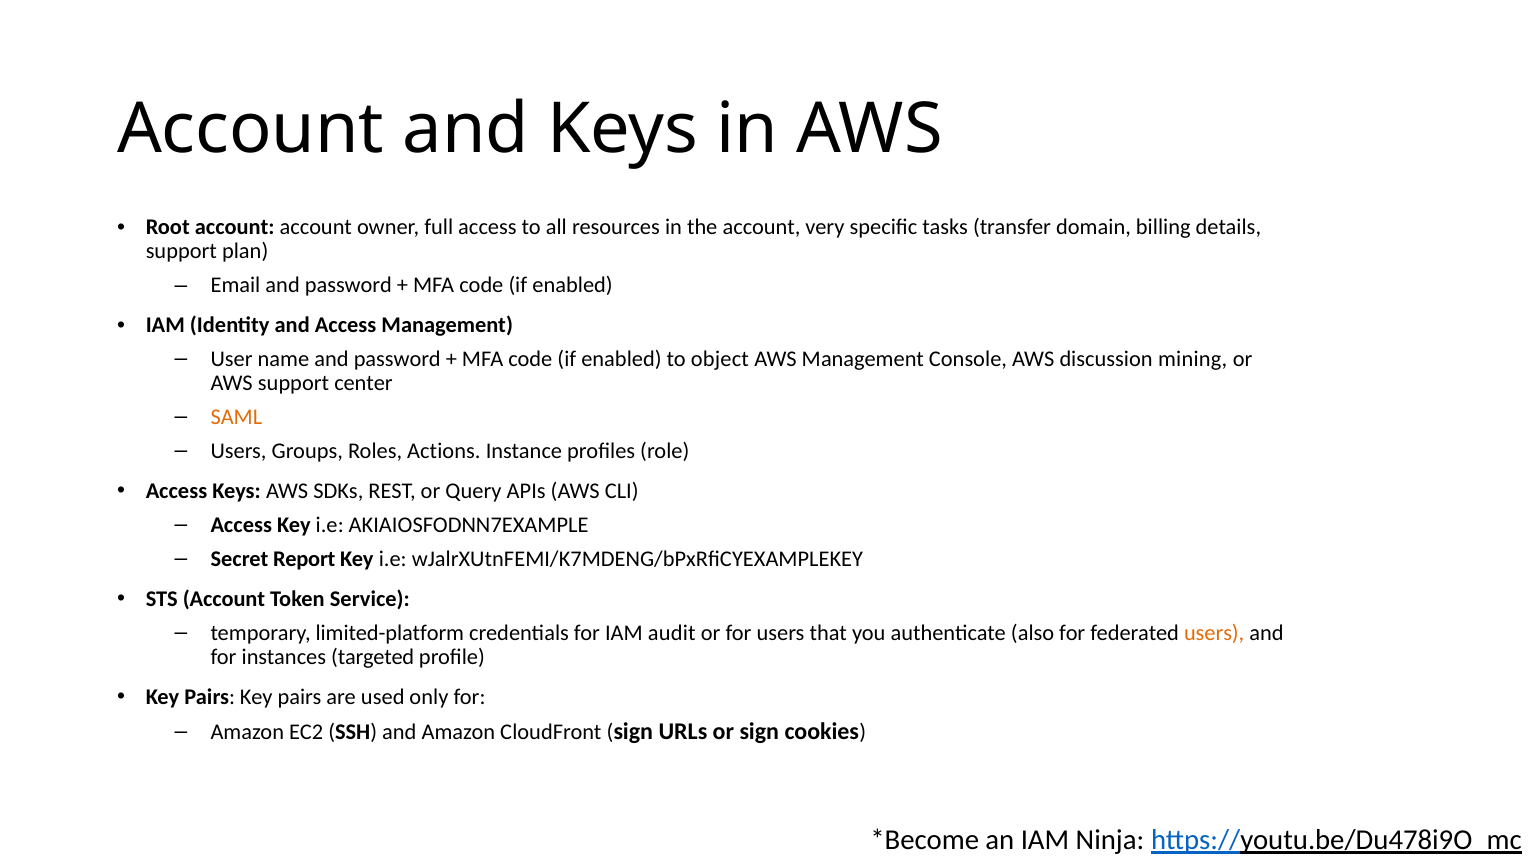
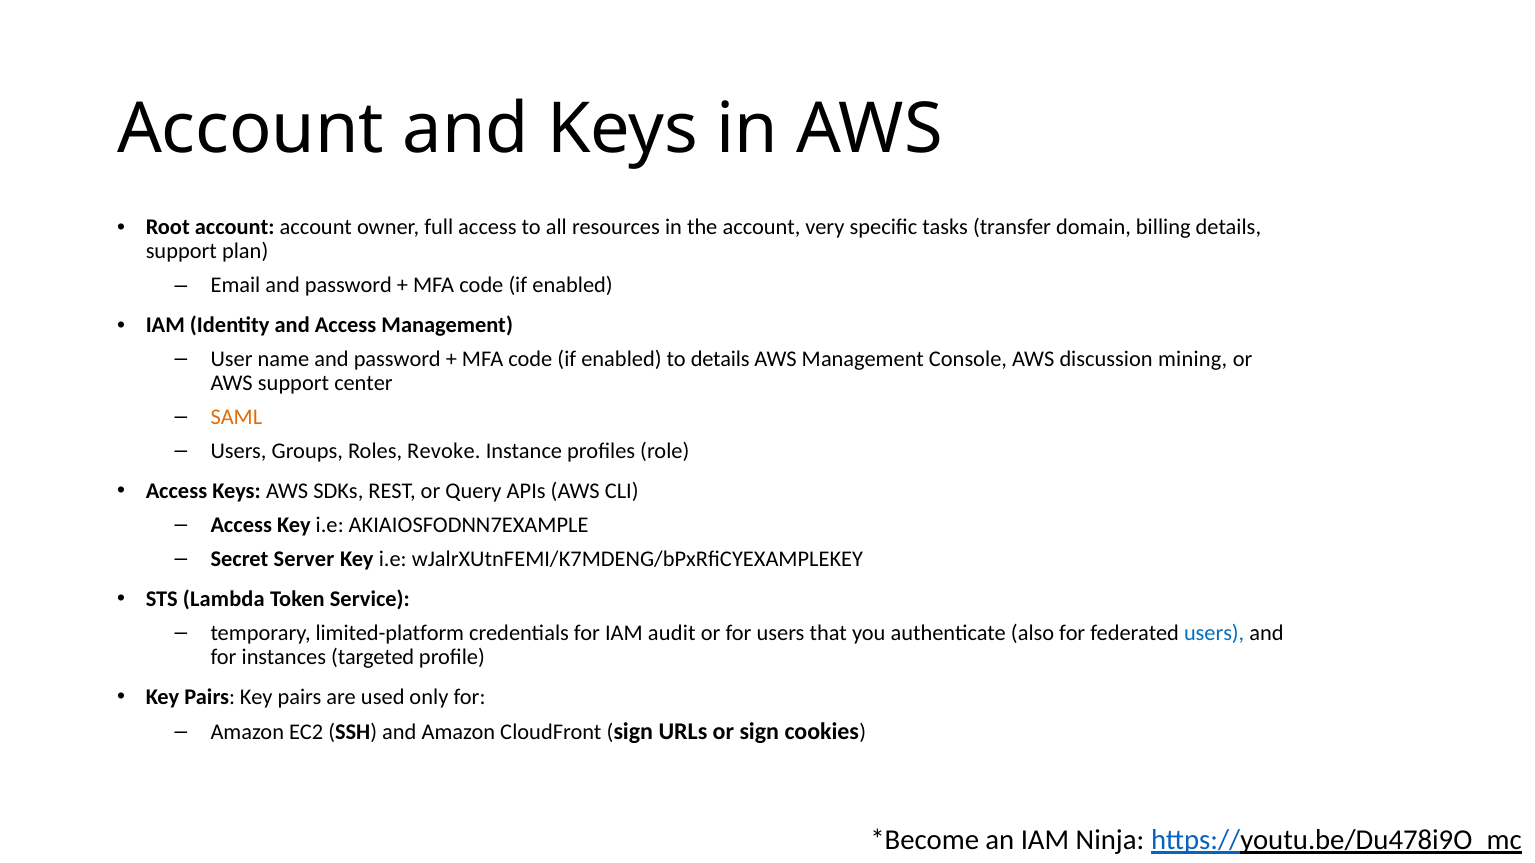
to object: object -> details
Actions: Actions -> Revoke
Report: Report -> Server
STS Account: Account -> Lambda
users at (1214, 633) colour: orange -> blue
